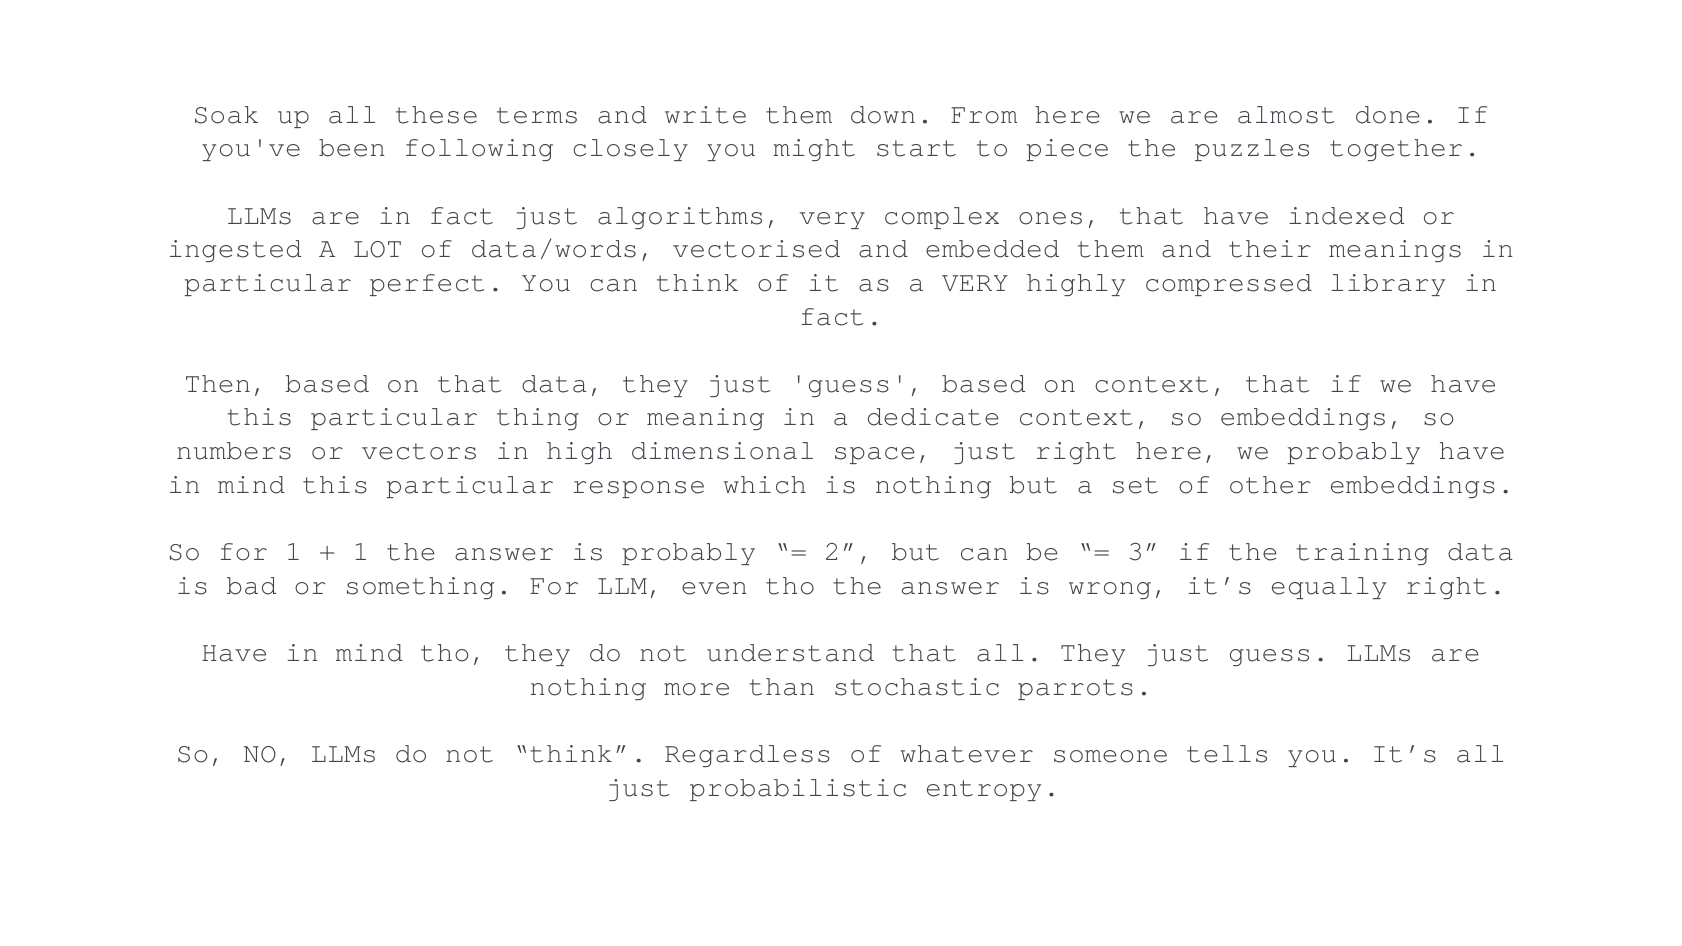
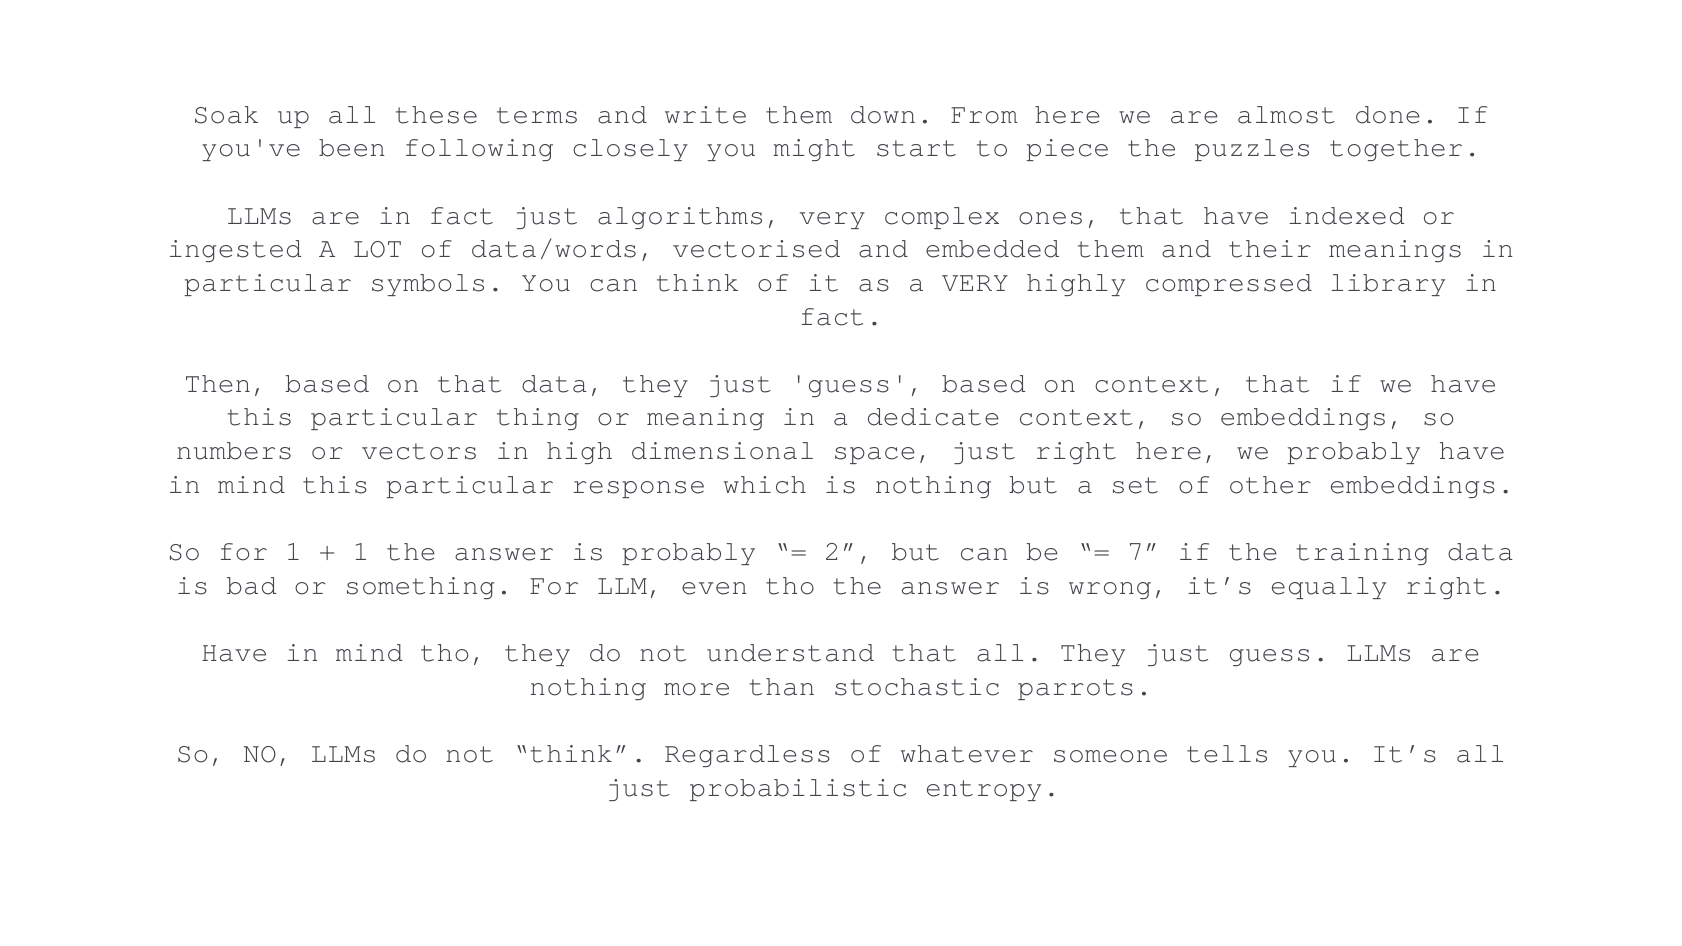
perfect: perfect -> symbols
3: 3 -> 7
